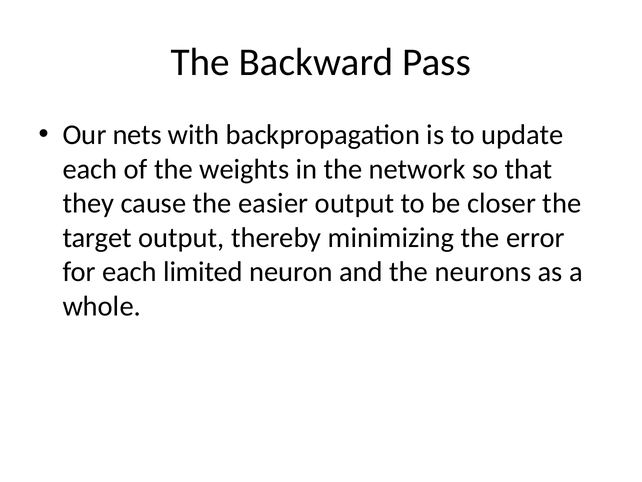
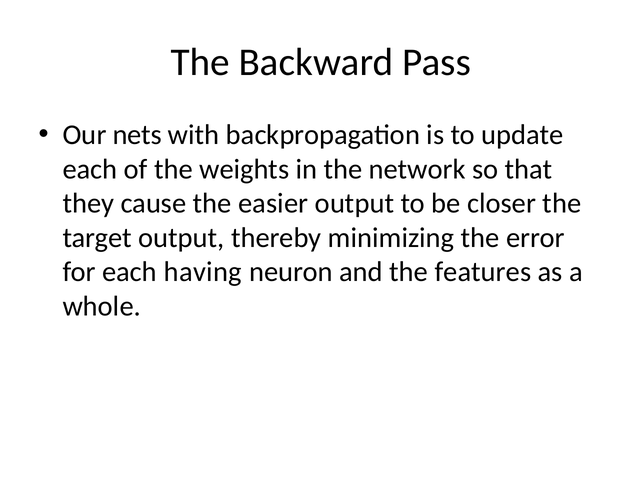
limited: limited -> having
neurons: neurons -> features
